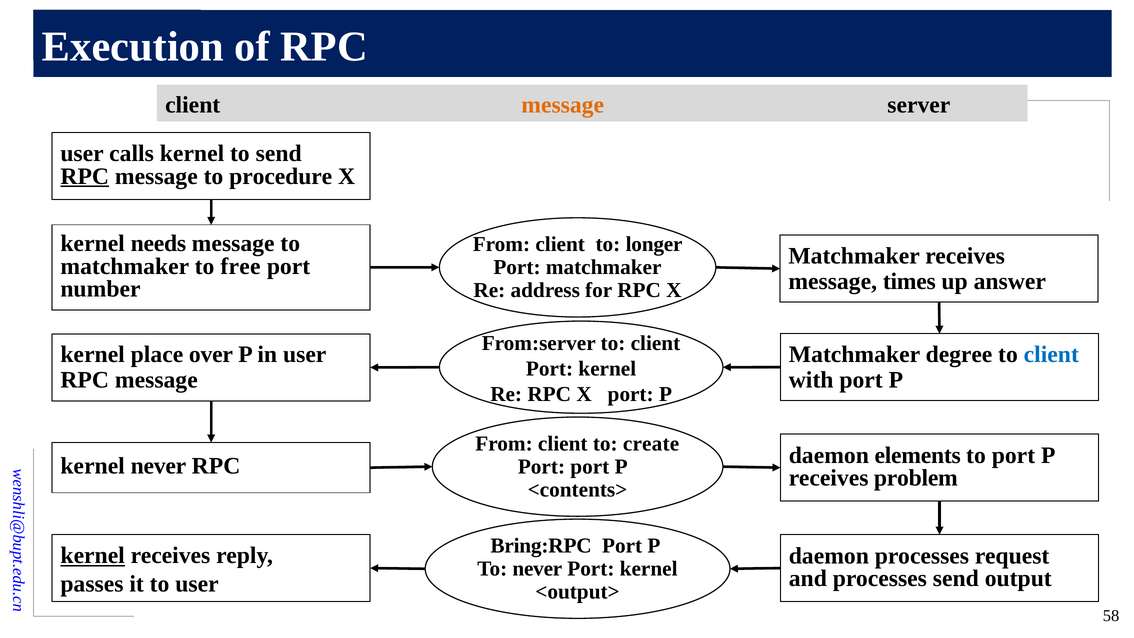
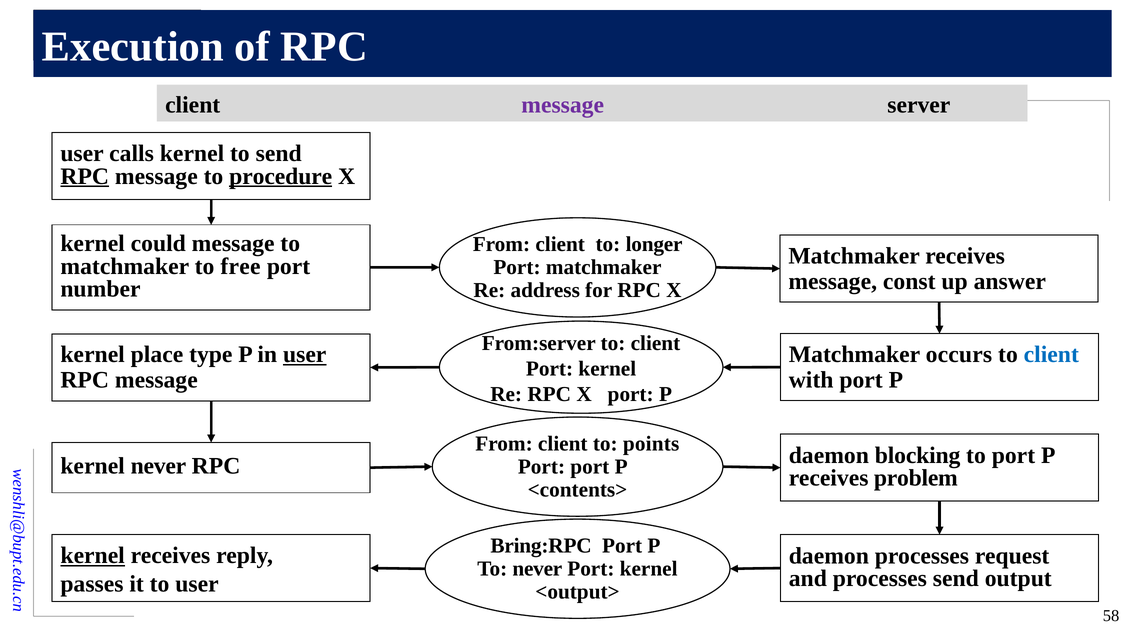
message at (563, 105) colour: orange -> purple
procedure underline: none -> present
needs: needs -> could
times: times -> const
degree: degree -> occurs
over: over -> type
user at (305, 354) underline: none -> present
create: create -> points
elements: elements -> blocking
